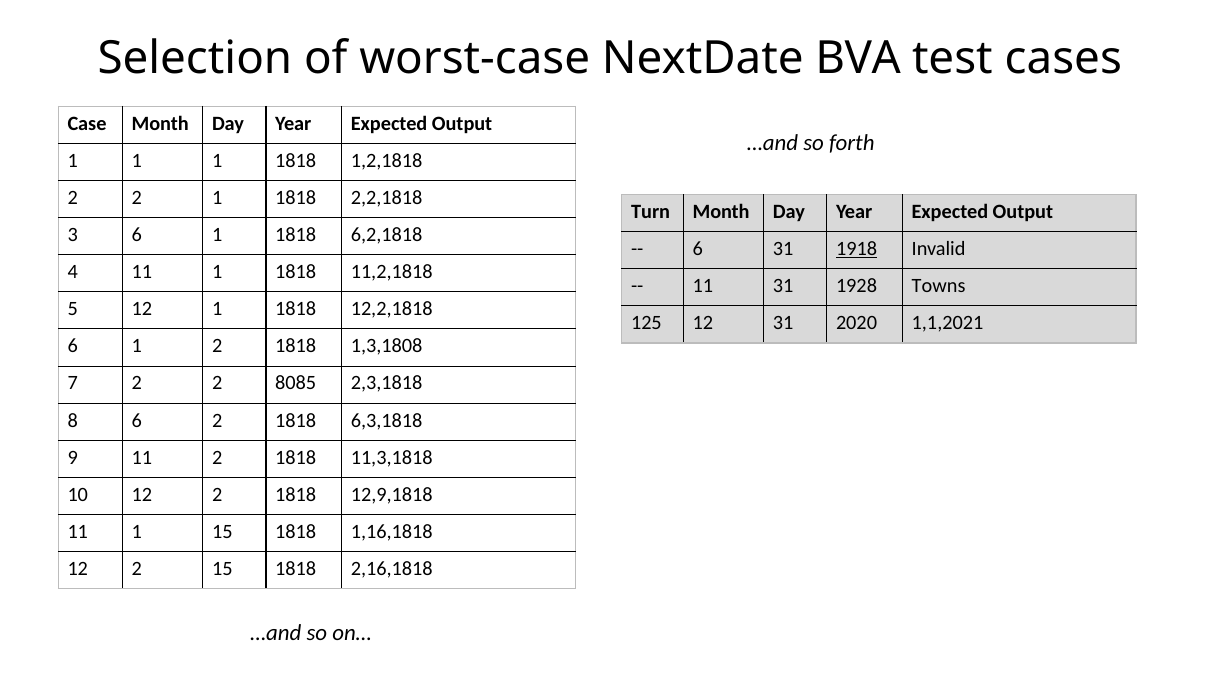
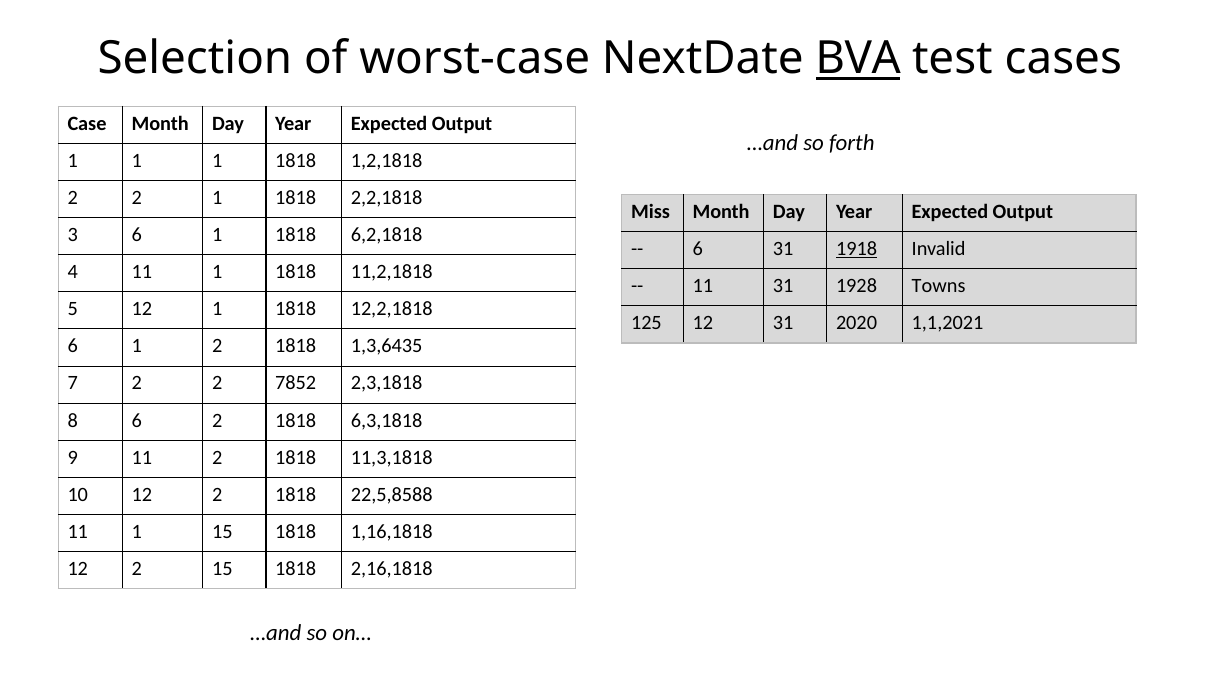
BVA underline: none -> present
Turn: Turn -> Miss
1,3,1808: 1,3,1808 -> 1,3,6435
8085: 8085 -> 7852
12,9,1818: 12,9,1818 -> 22,5,8588
